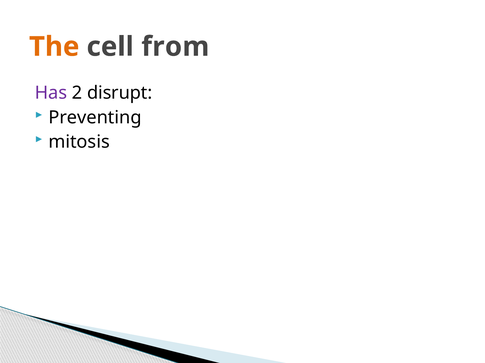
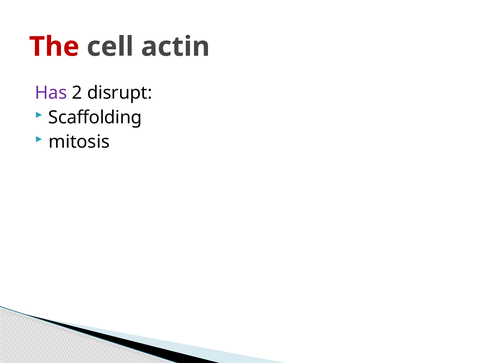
The colour: orange -> red
from: from -> actin
Preventing: Preventing -> Scaffolding
